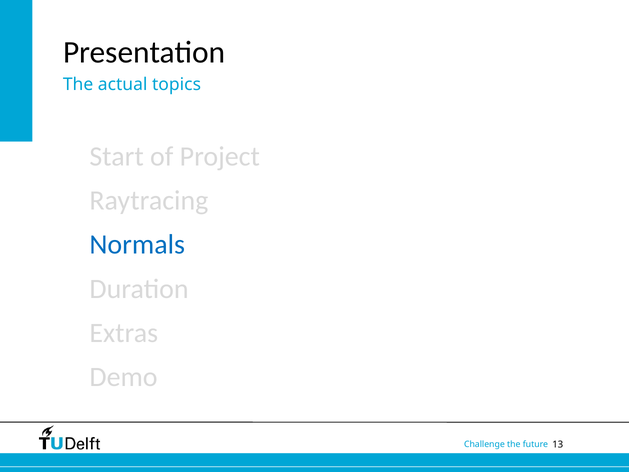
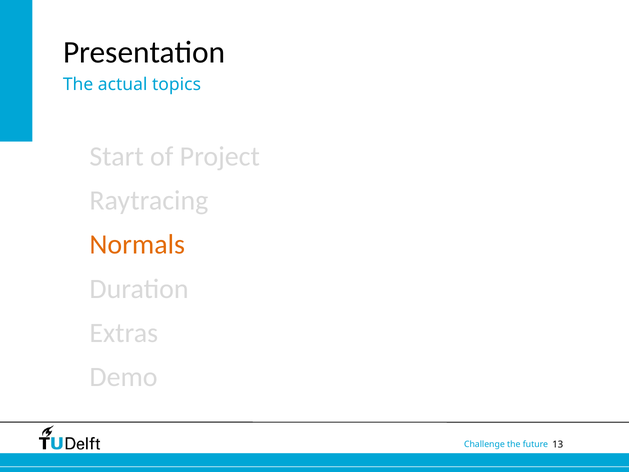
Normals colour: blue -> orange
